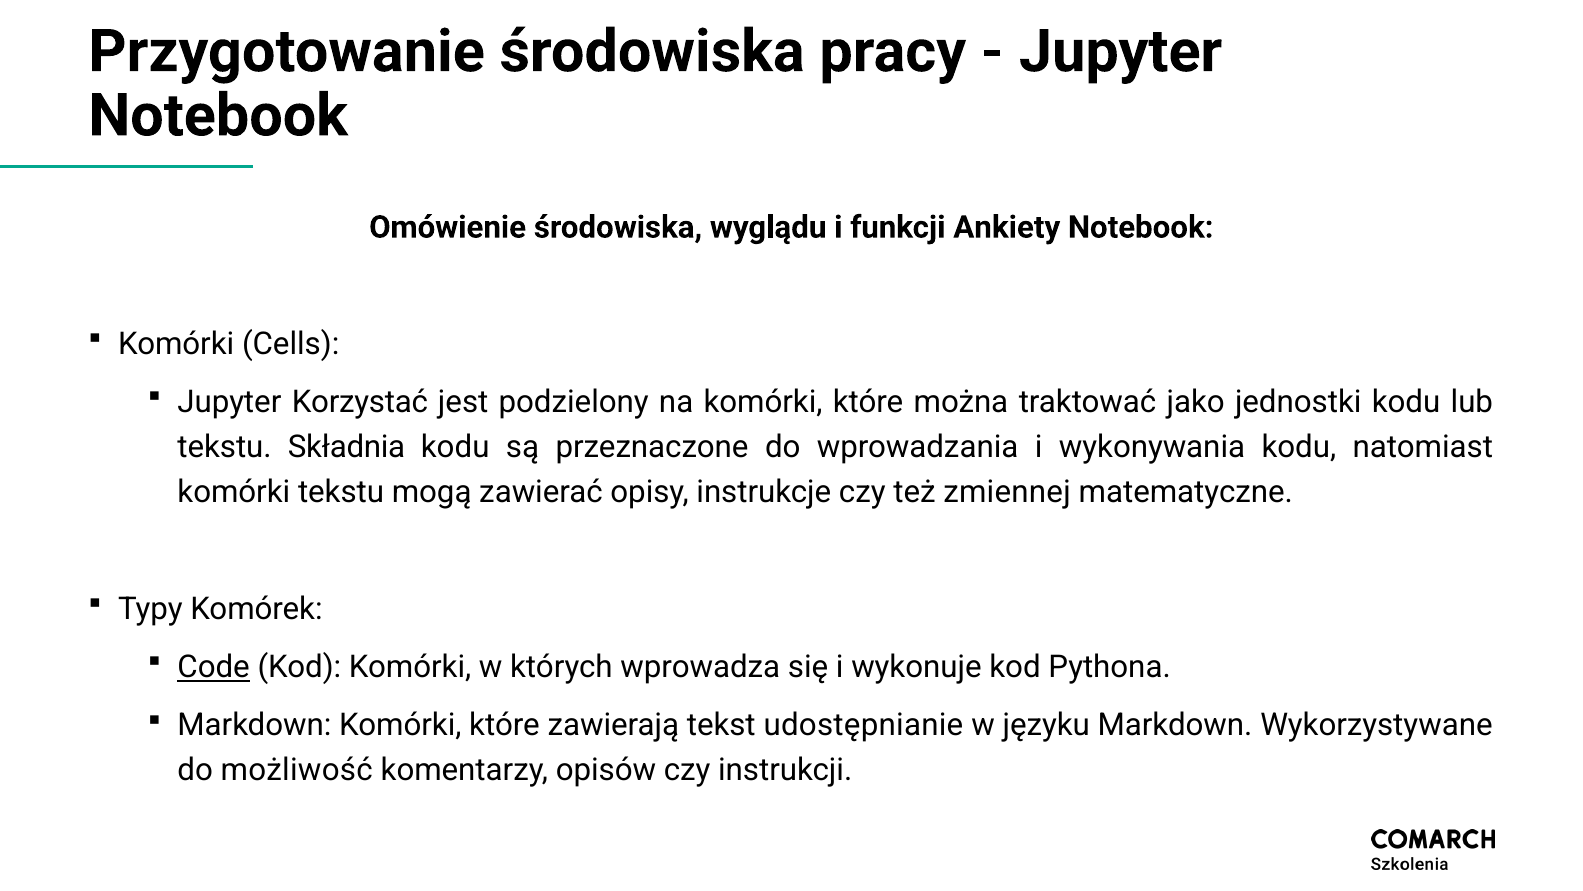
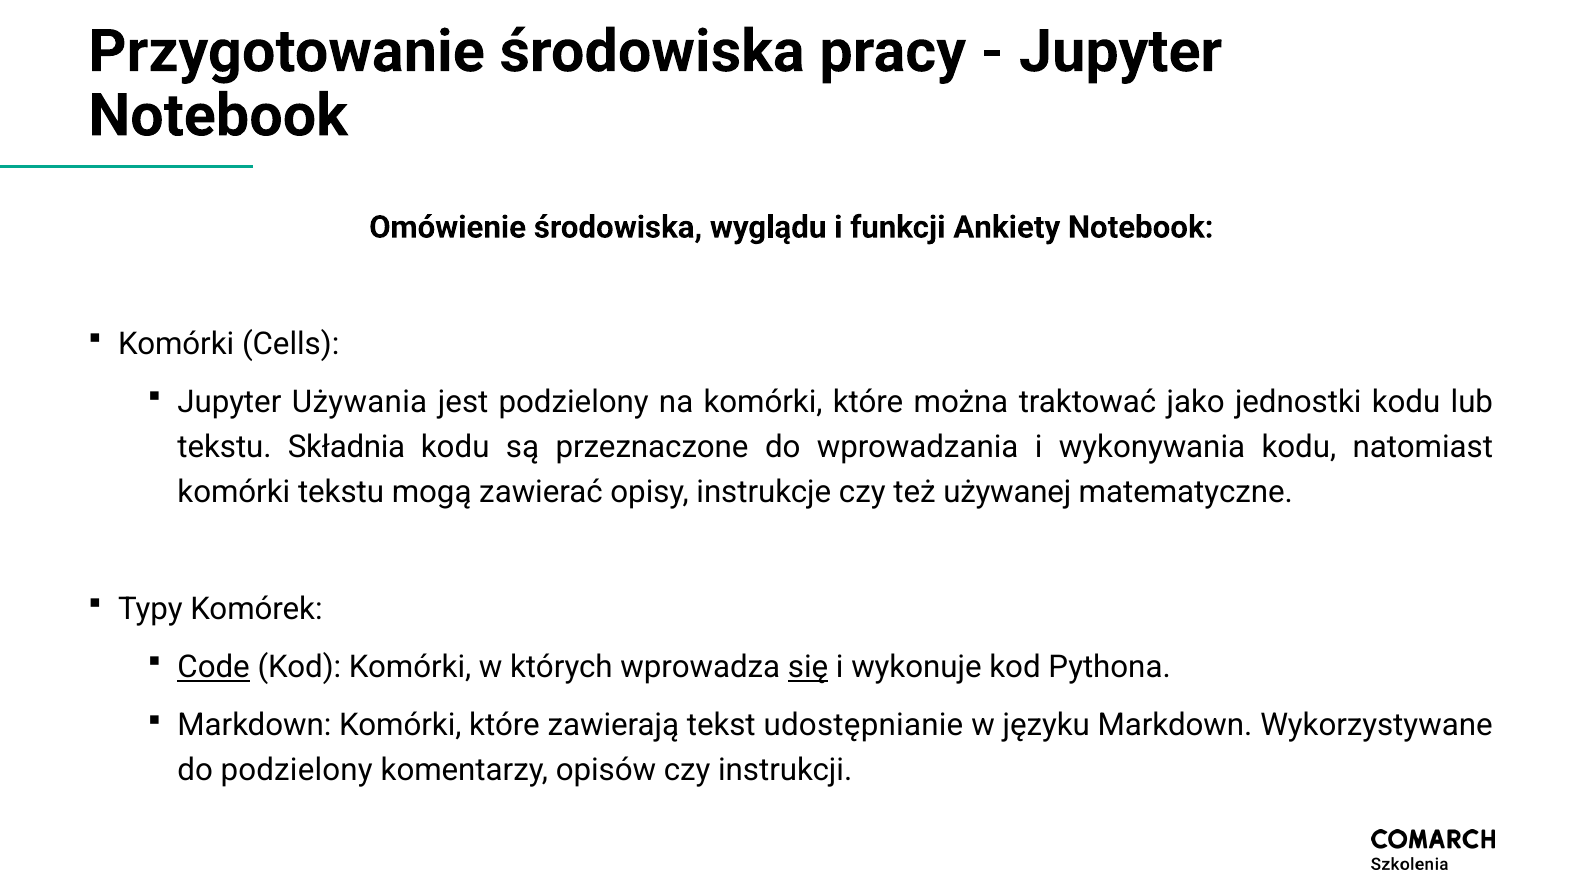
Korzystać: Korzystać -> Używania
zmiennej: zmiennej -> używanej
się underline: none -> present
do możliwość: możliwość -> podzielony
